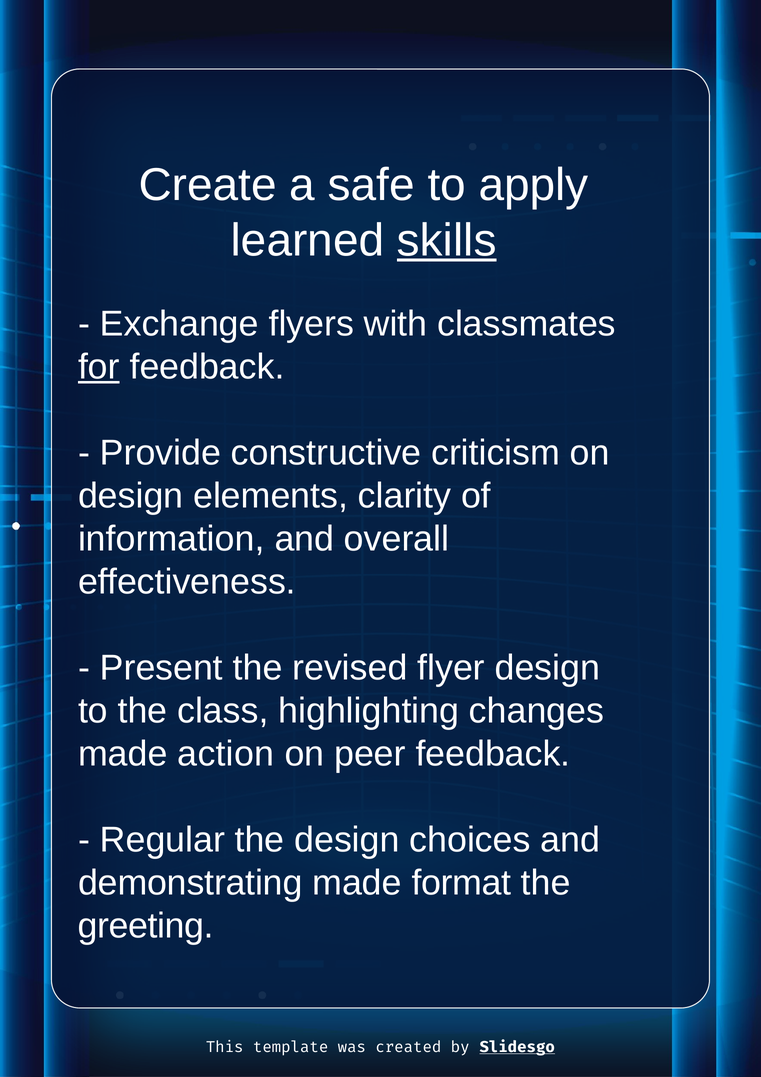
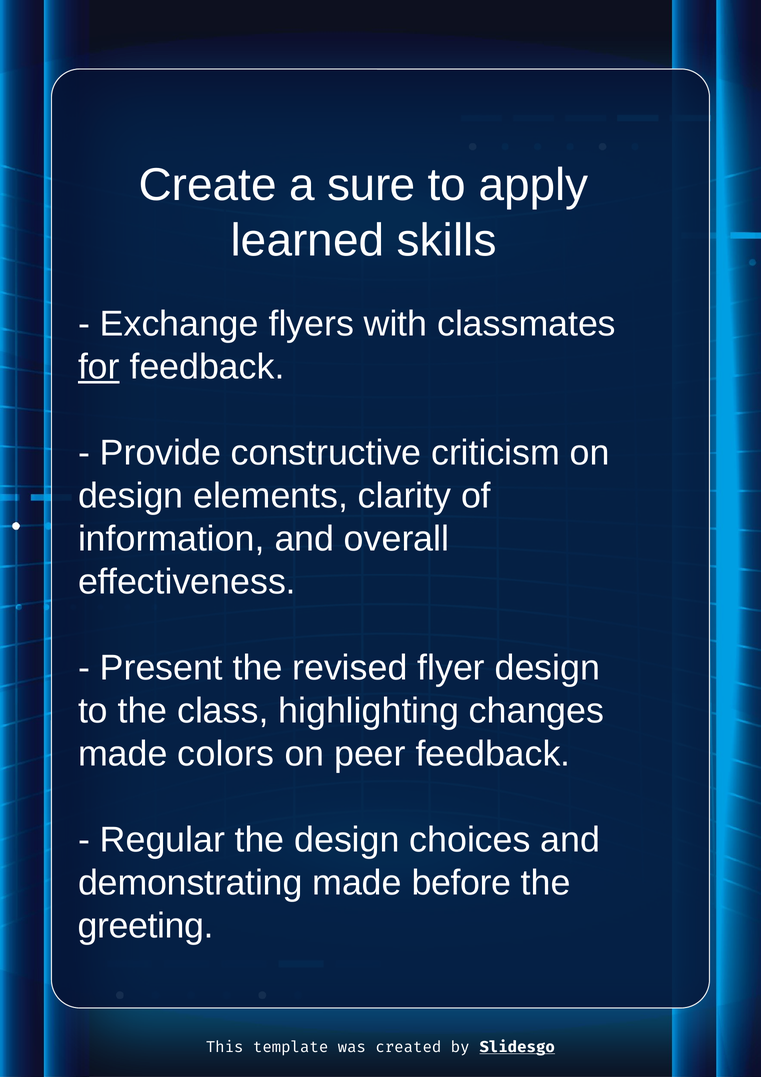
safe: safe -> sure
skills underline: present -> none
action: action -> colors
format: format -> before
